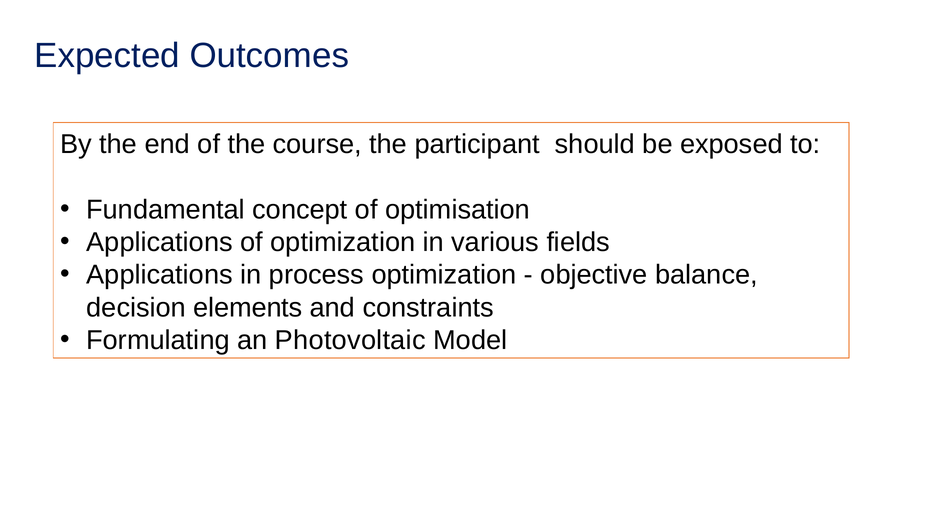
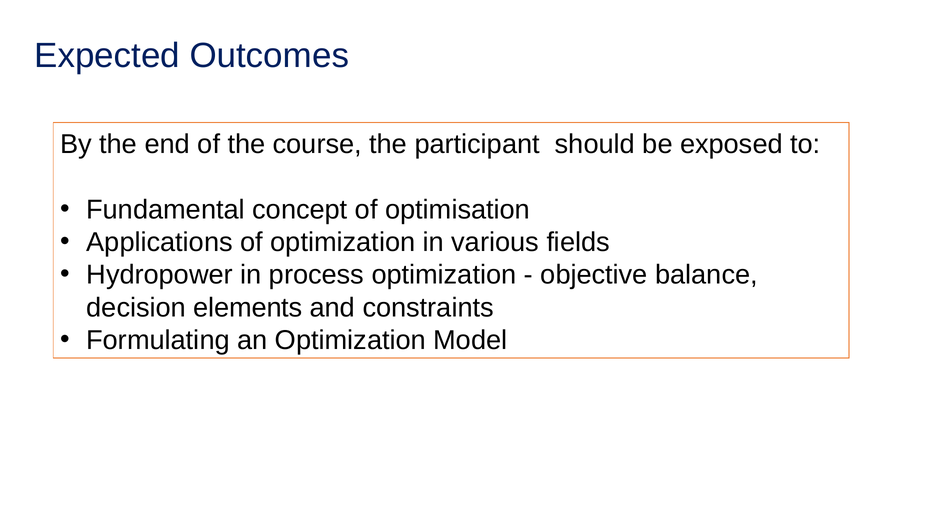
Applications at (160, 275): Applications -> Hydropower
an Photovoltaic: Photovoltaic -> Optimization
